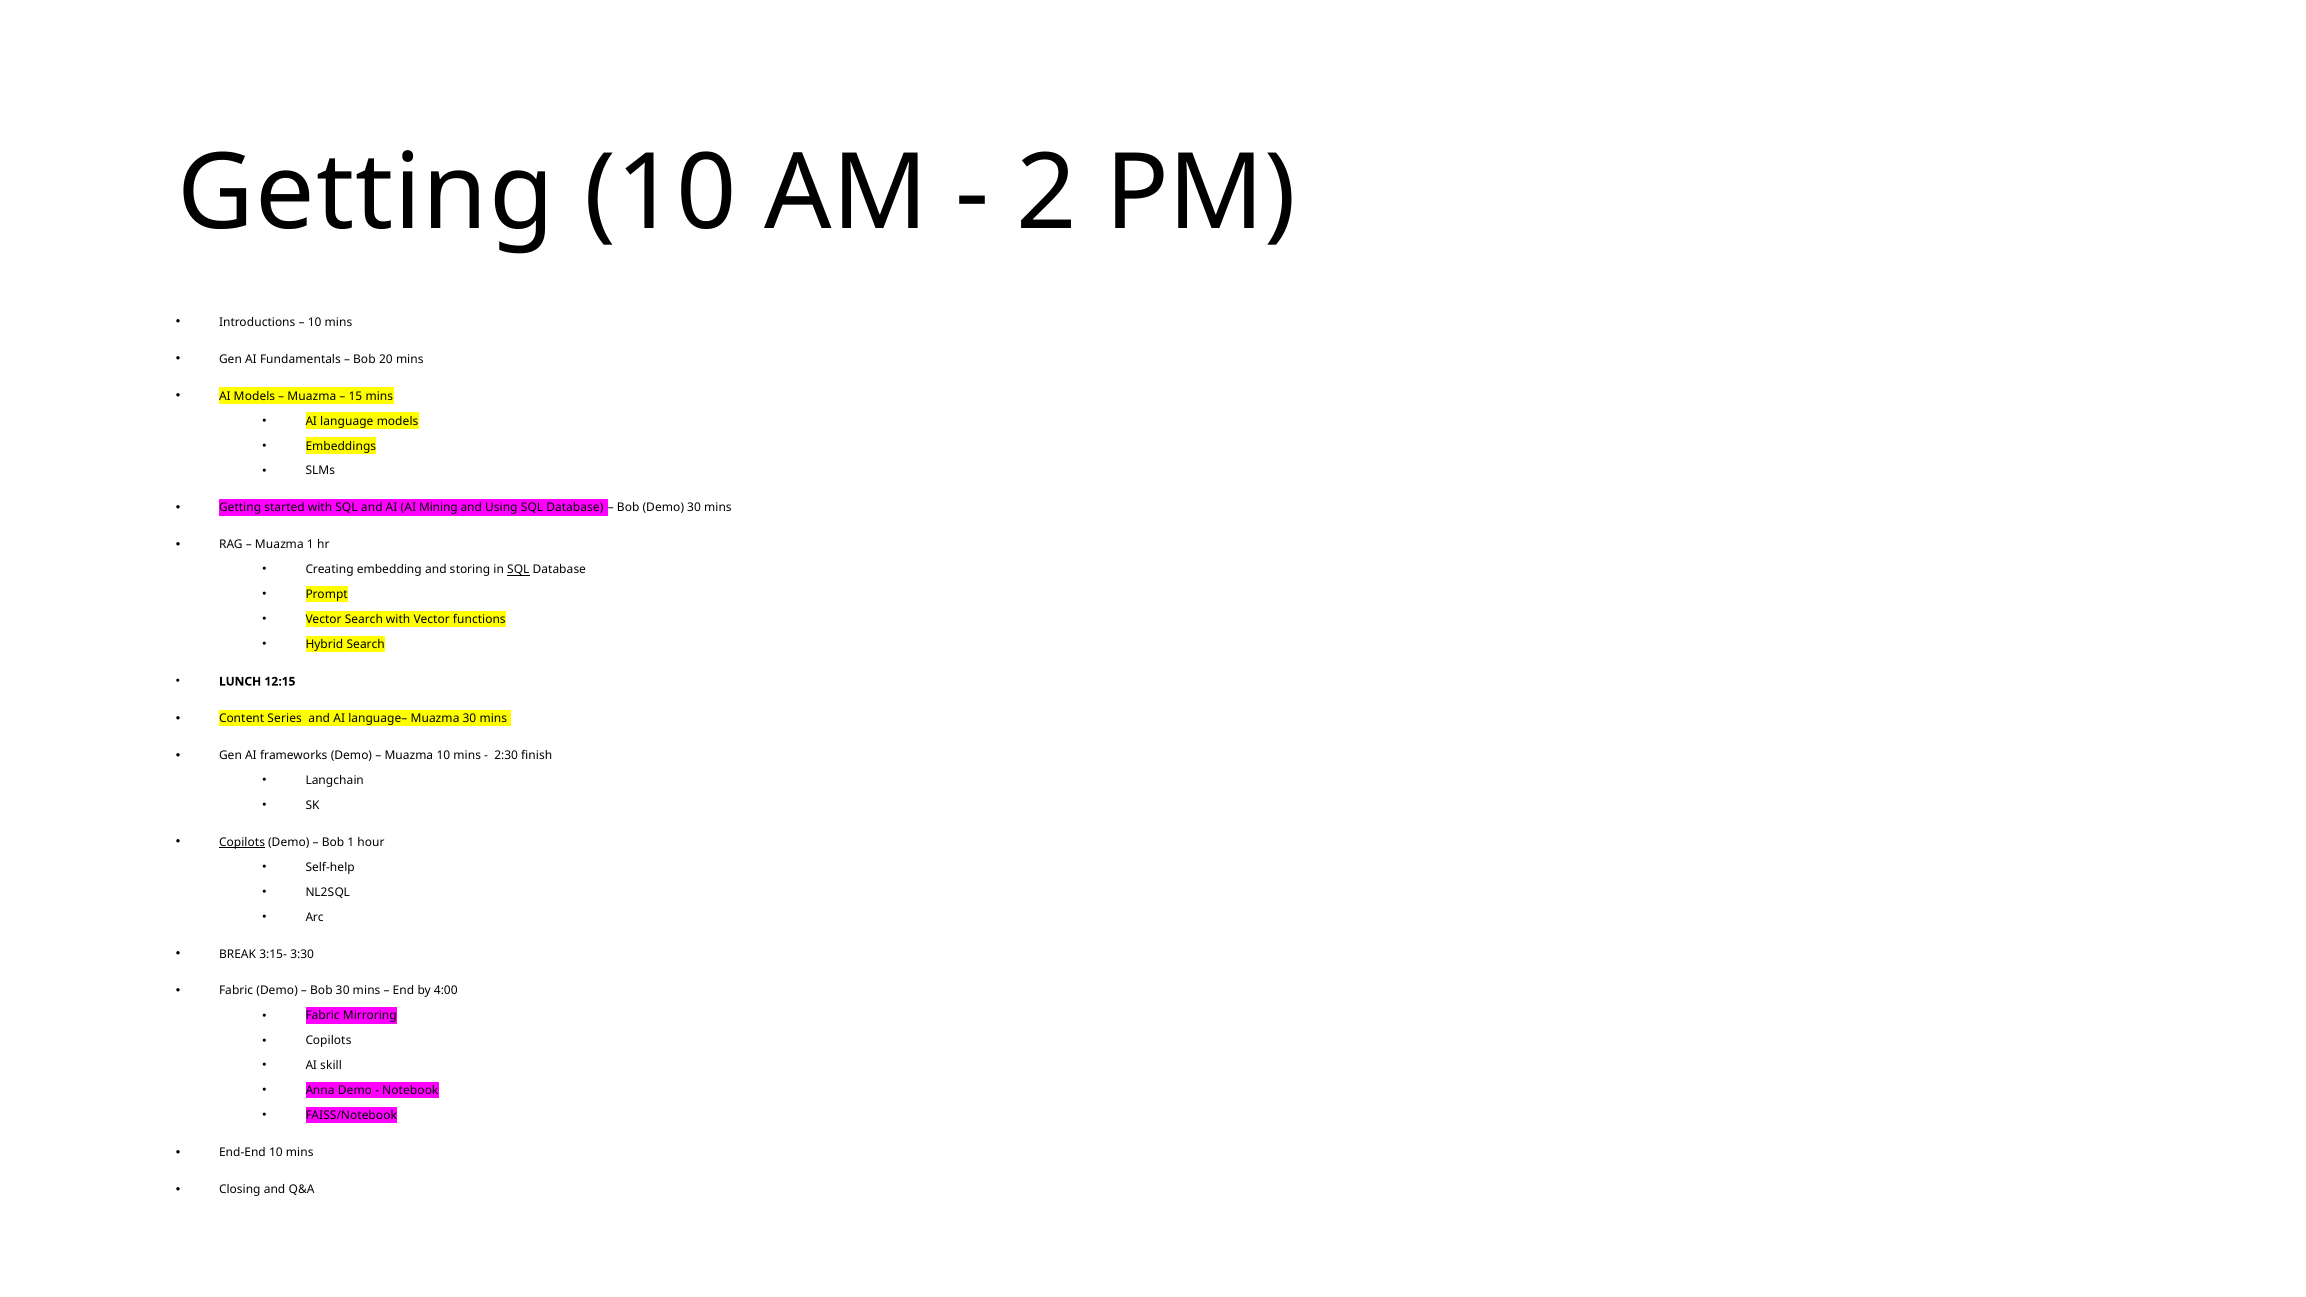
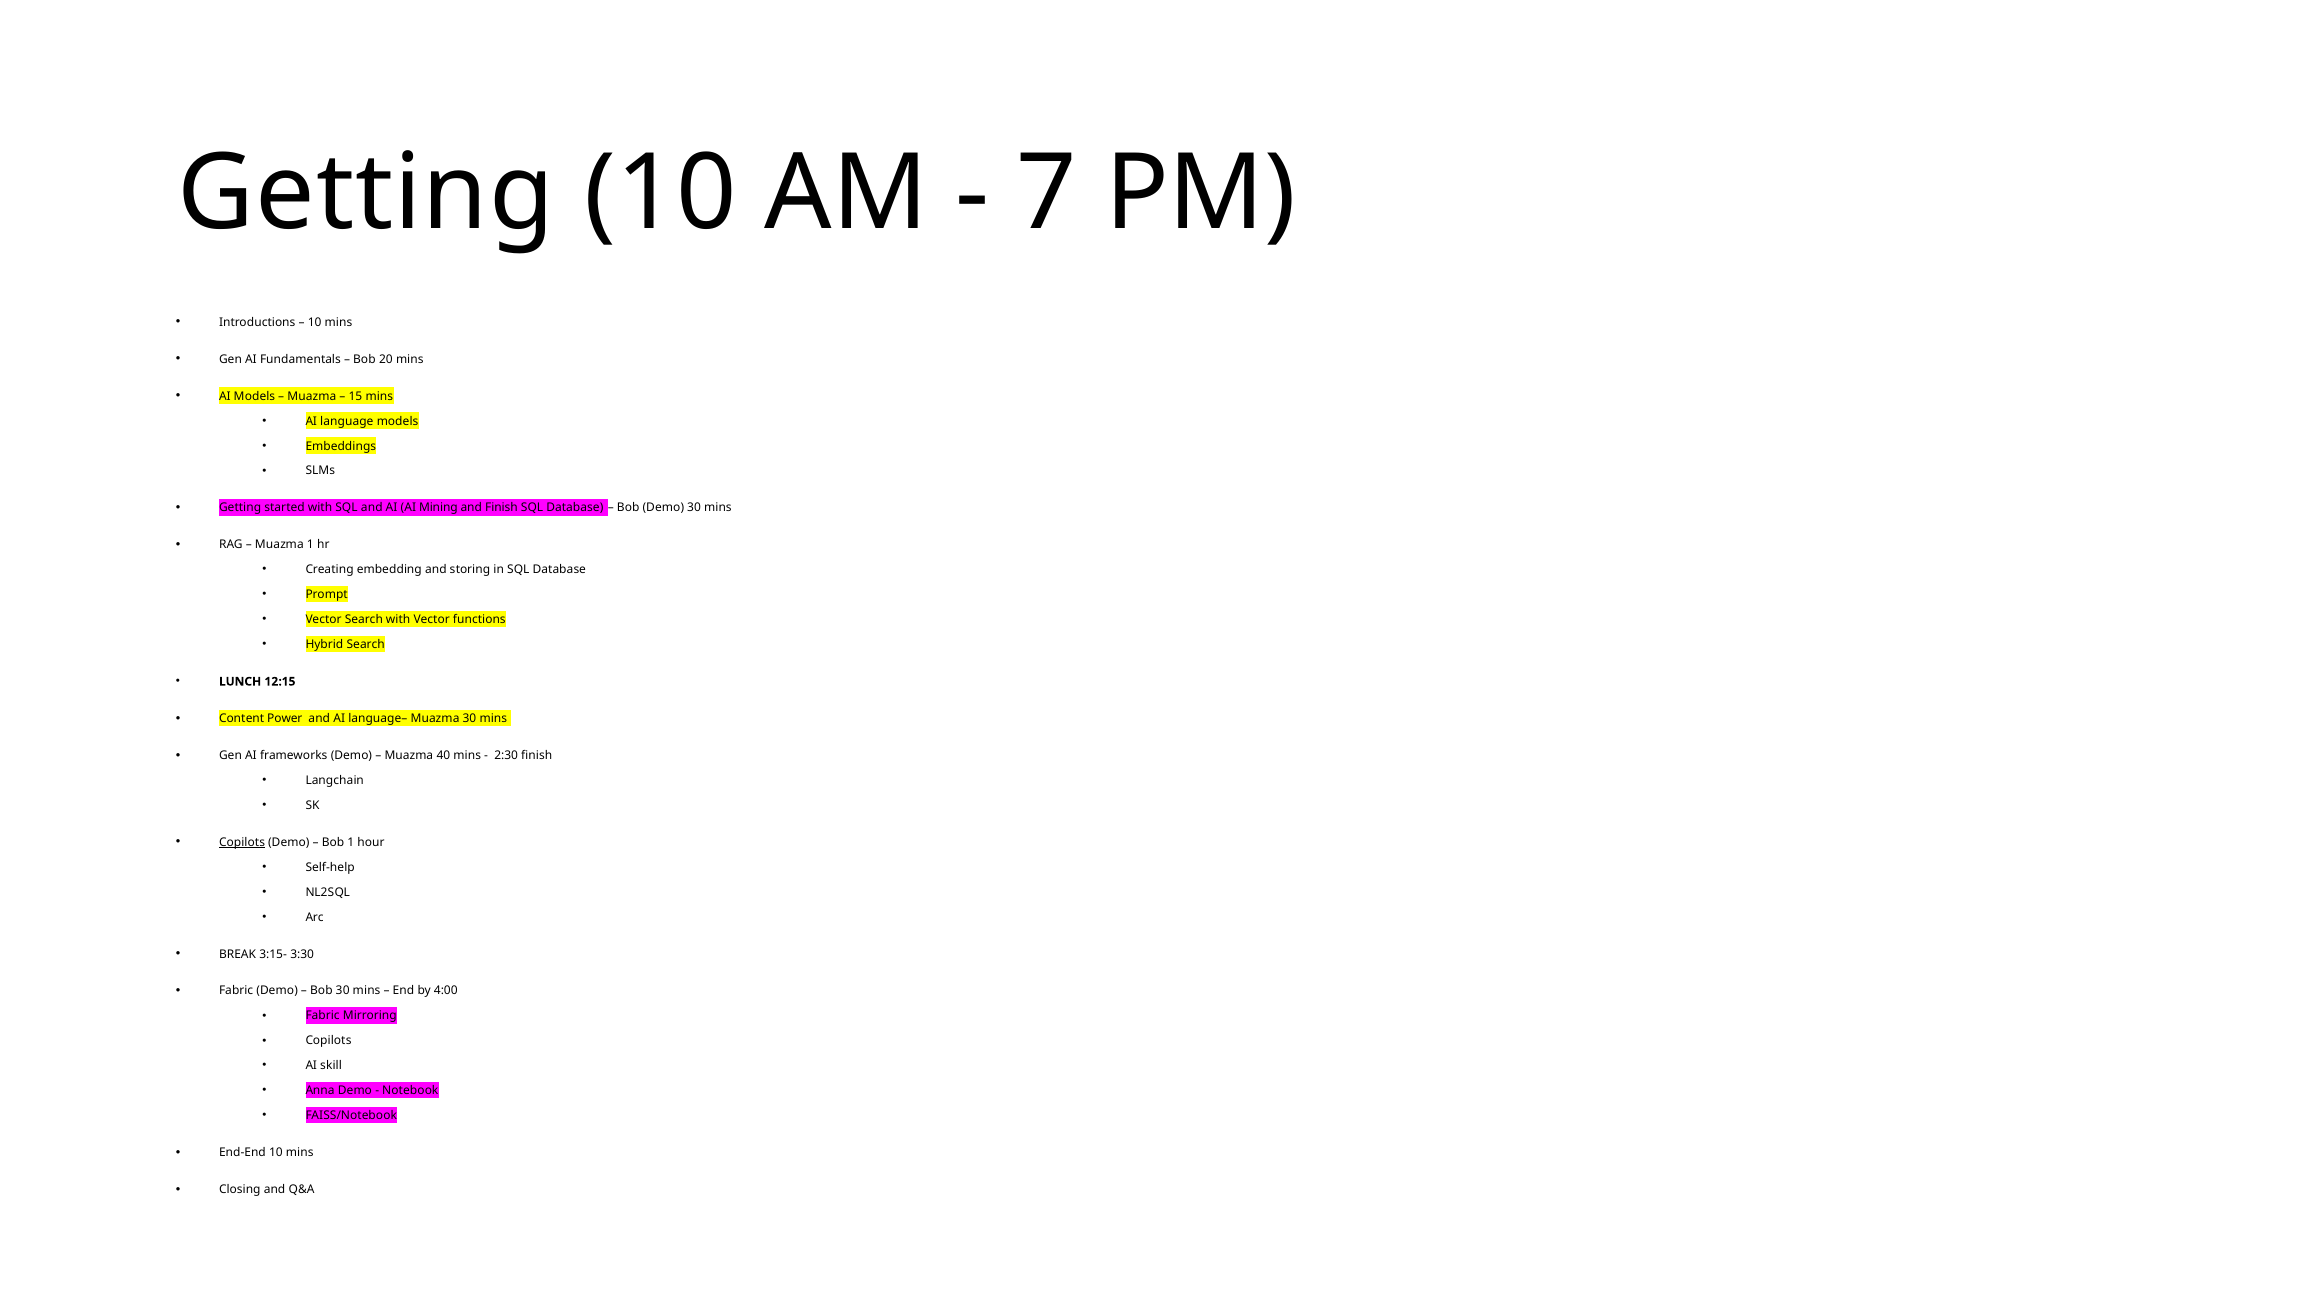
2: 2 -> 7
and Using: Using -> Finish
SQL at (518, 570) underline: present -> none
Series: Series -> Power
Muazma 10: 10 -> 40
